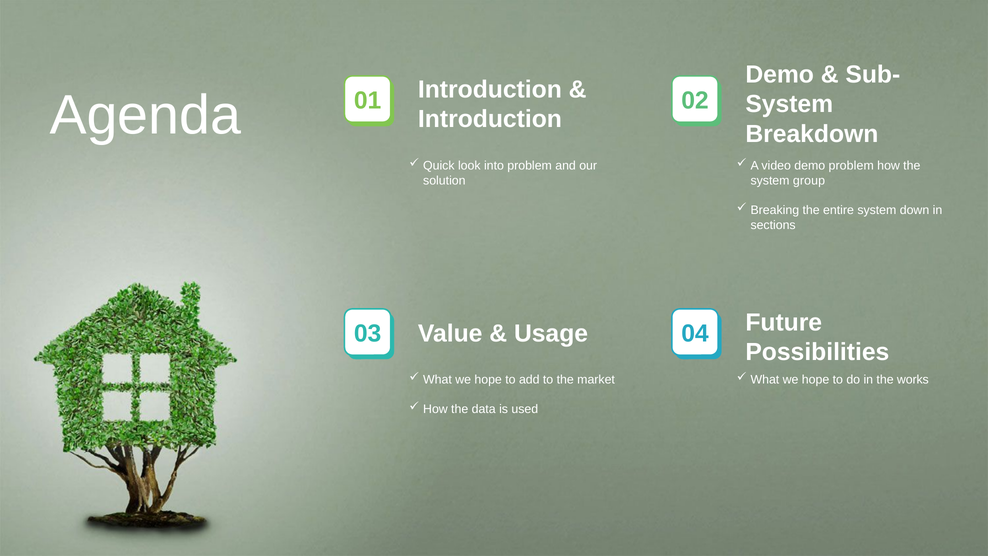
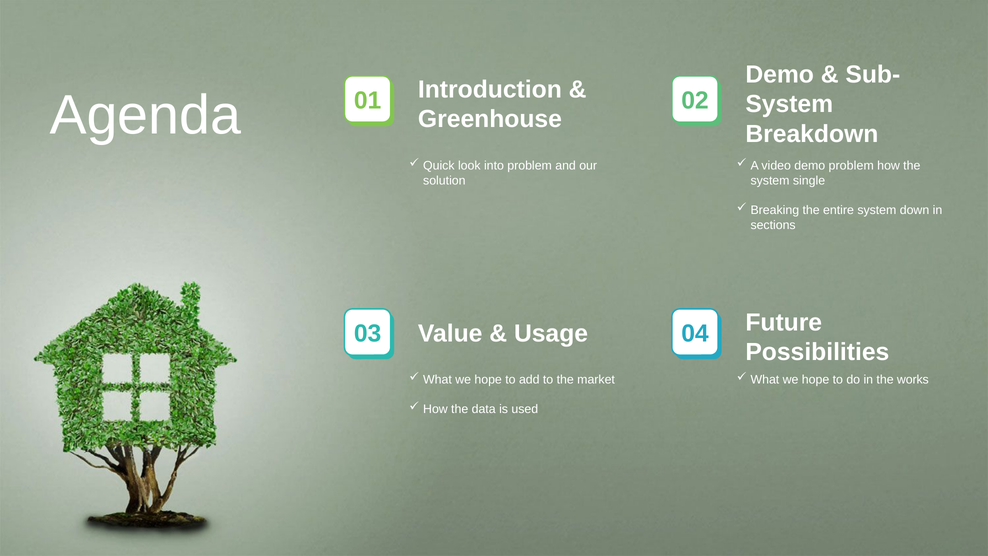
Introduction at (490, 119): Introduction -> Greenhouse
group: group -> single
